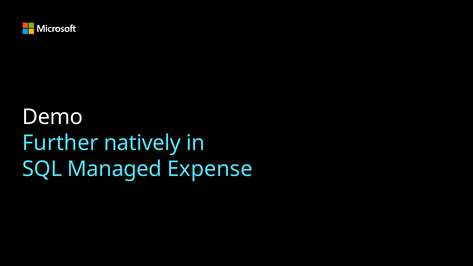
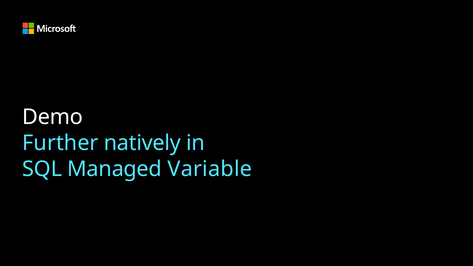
Expense: Expense -> Variable
